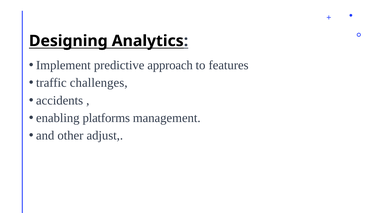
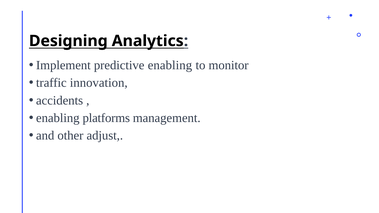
predictive approach: approach -> enabling
features: features -> monitor
challenges: challenges -> innovation
